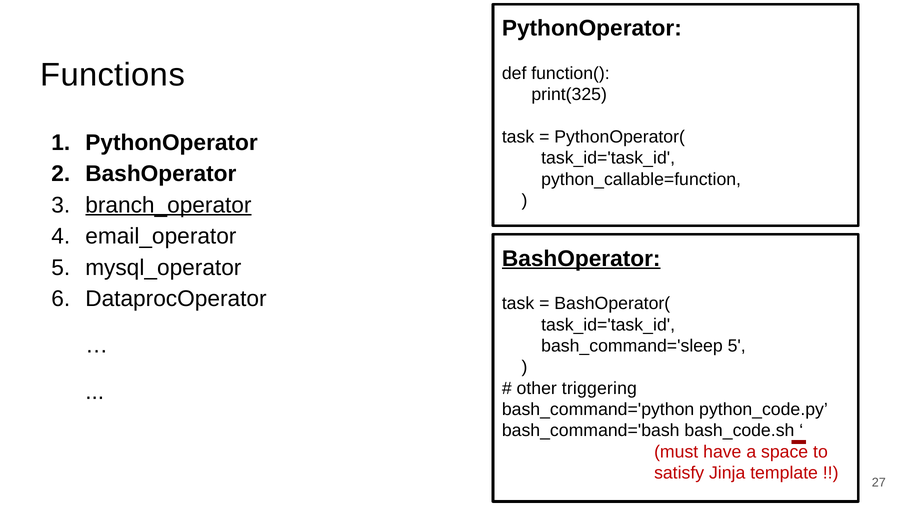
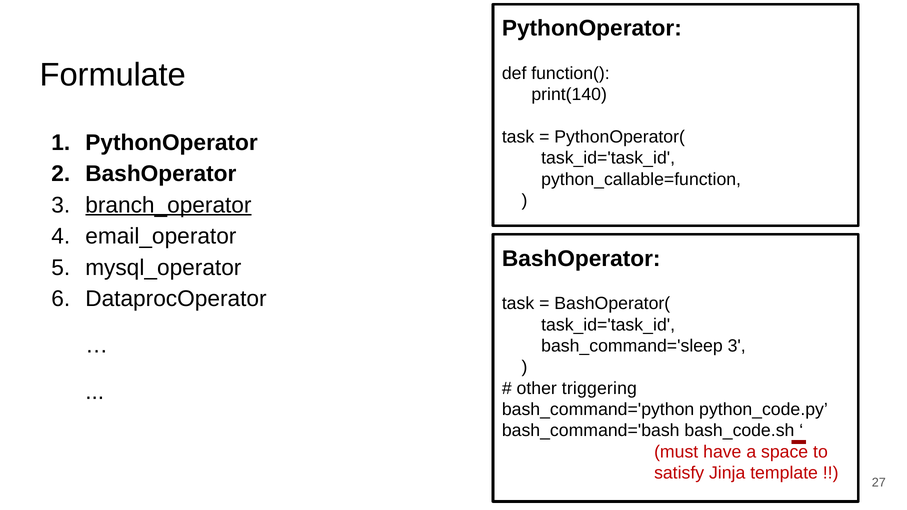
Functions: Functions -> Formulate
print(325: print(325 -> print(140
BashOperator at (581, 259) underline: present -> none
bash_command='sleep 5: 5 -> 3
